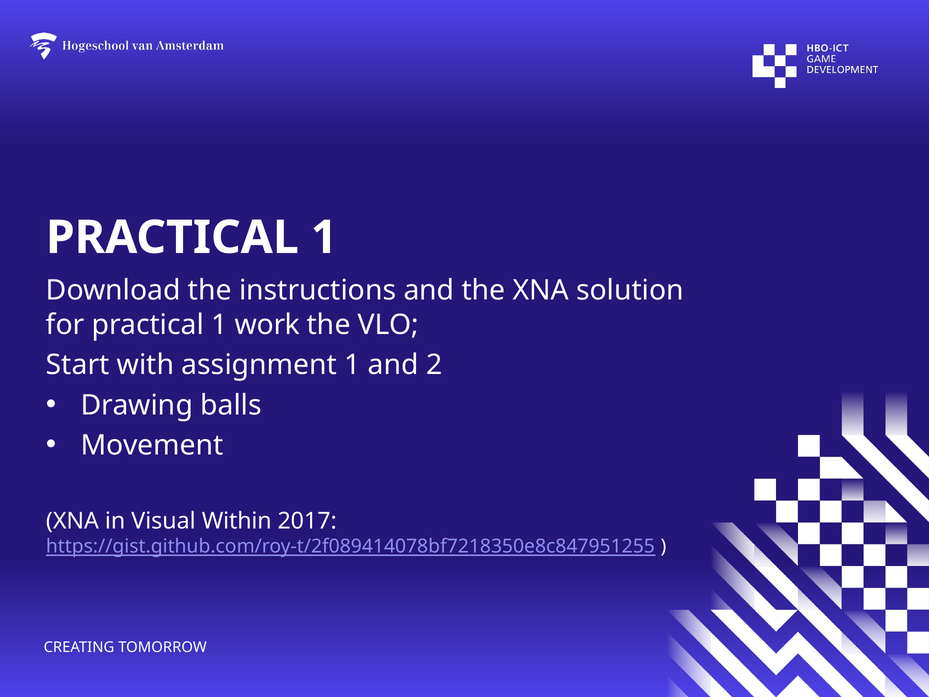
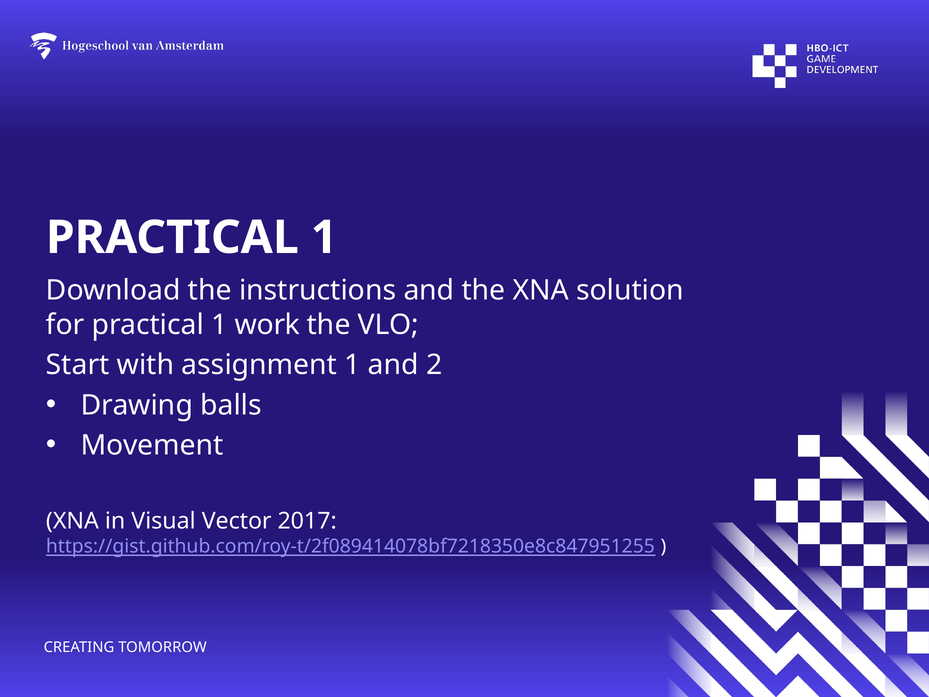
Within: Within -> Vector
